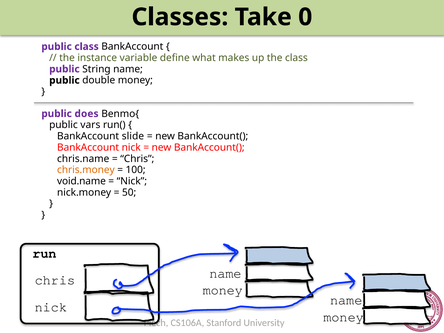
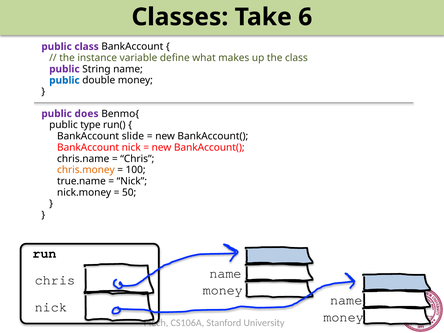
0: 0 -> 6
public at (64, 80) colour: black -> blue
vars: vars -> type
void.name: void.name -> true.name
